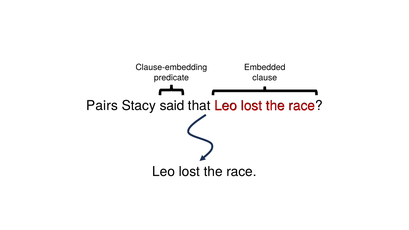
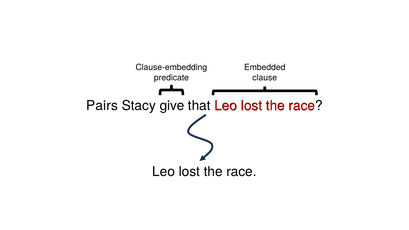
said: said -> give
